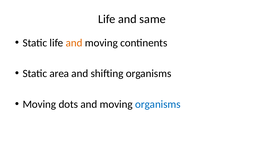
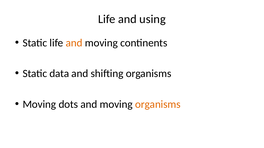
same: same -> using
area: area -> data
organisms at (158, 105) colour: blue -> orange
